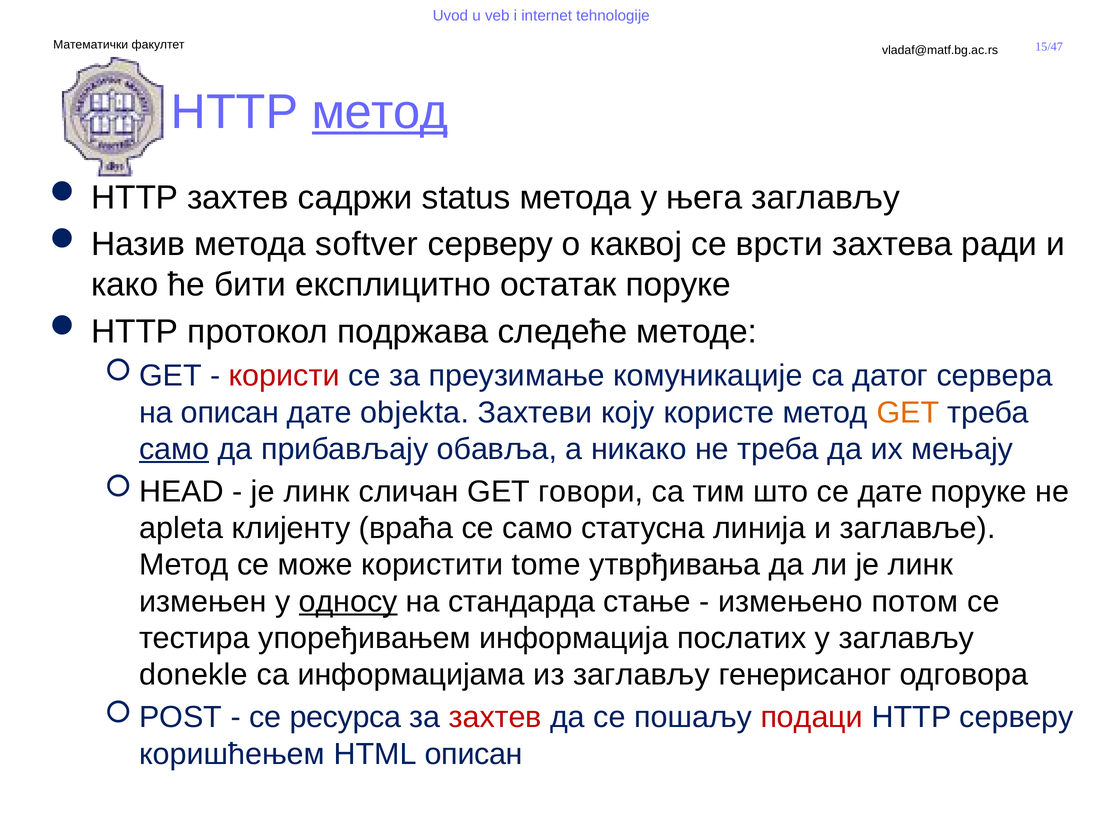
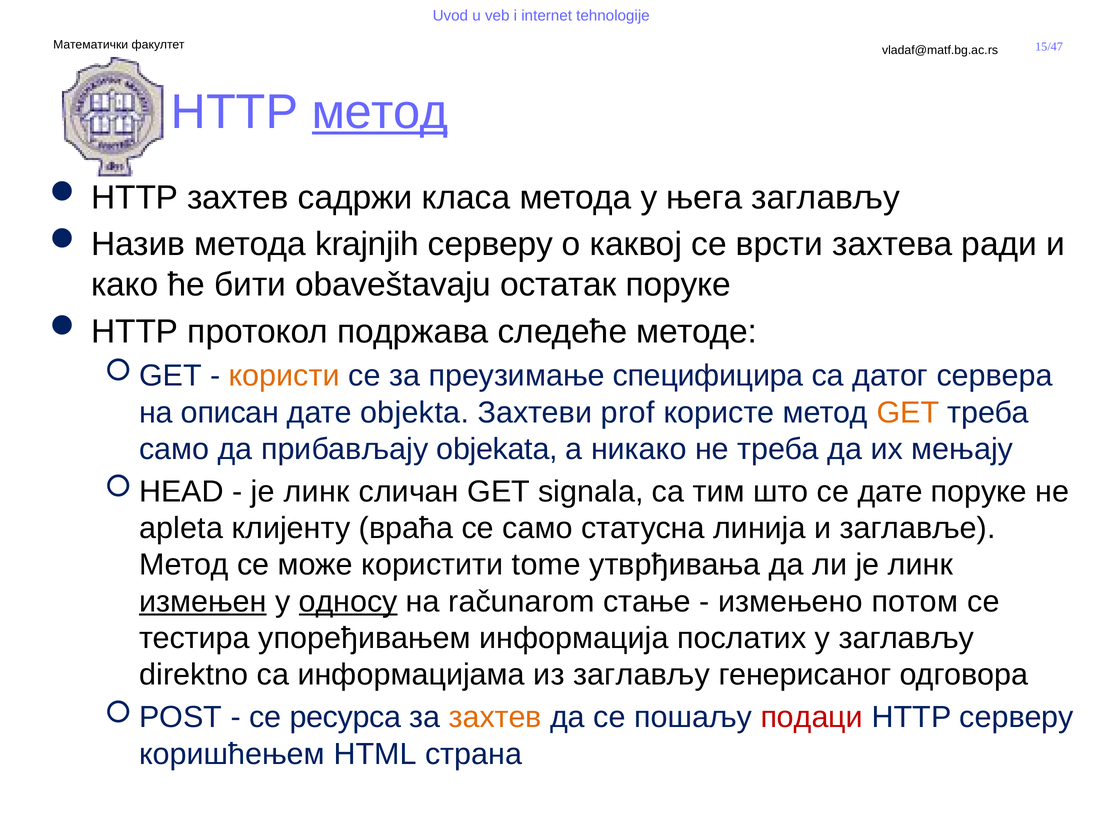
status: status -> класа
softver: softver -> krajnjih
експлицитно: експлицитно -> obaveštavaju
користи colour: red -> orange
комуникације: комуникације -> специфицира
коју: коју -> prof
само at (174, 449) underline: present -> none
обавља: обавља -> objekata
говори: говори -> signala
измењен underline: none -> present
стандарда: стандарда -> računarom
donekle: donekle -> direktno
захтев at (495, 718) colour: red -> orange
HTML описан: описан -> страна
